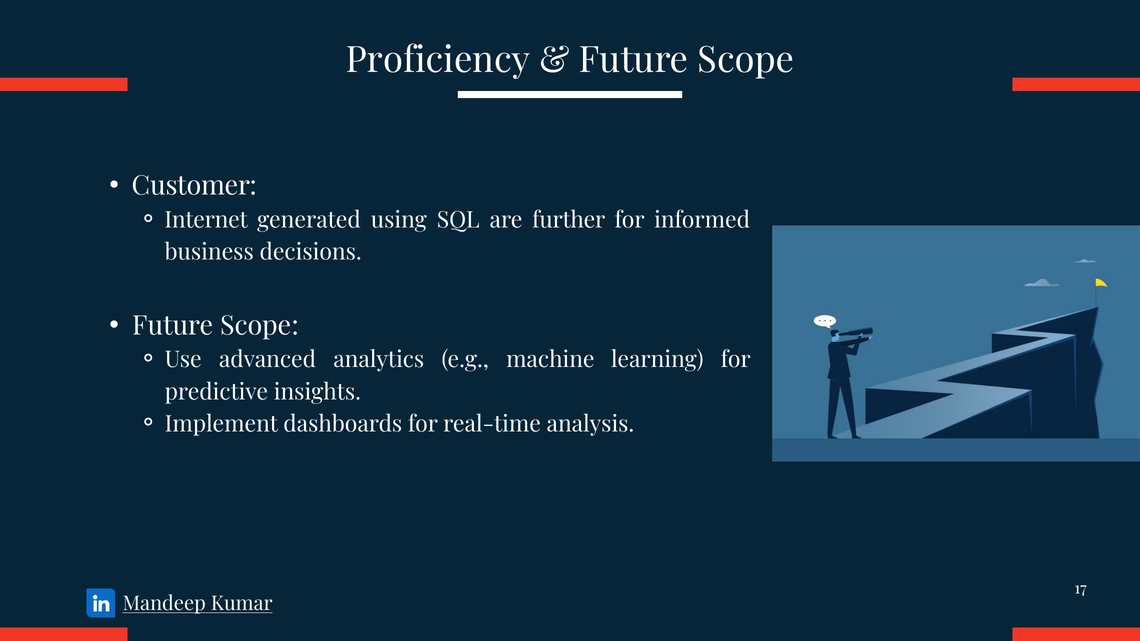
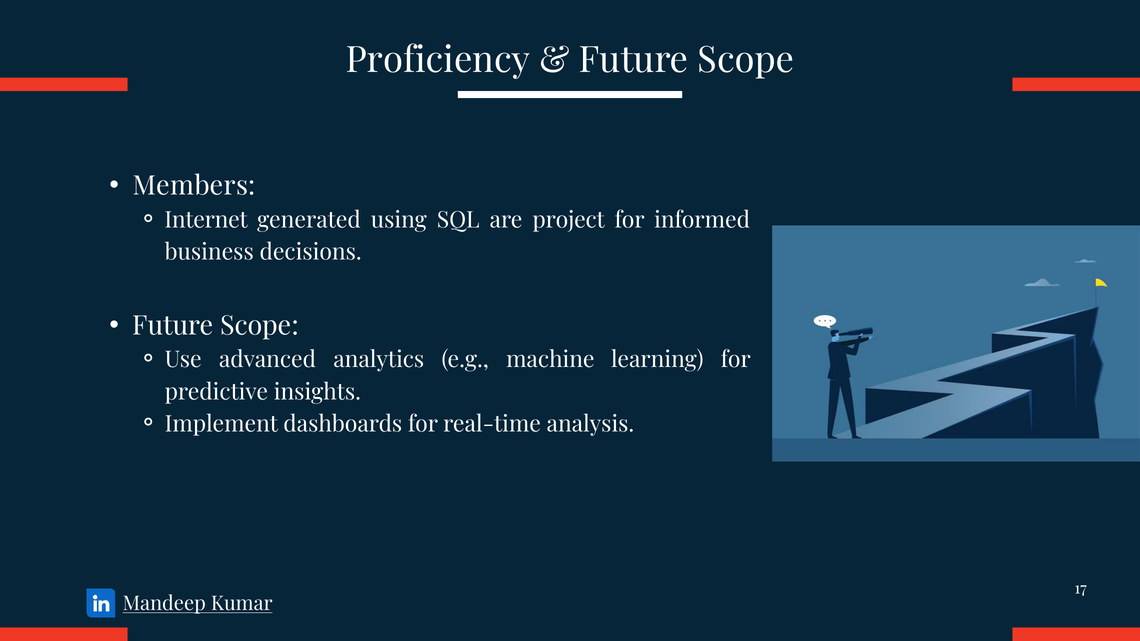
Customer: Customer -> Members
further: further -> project
